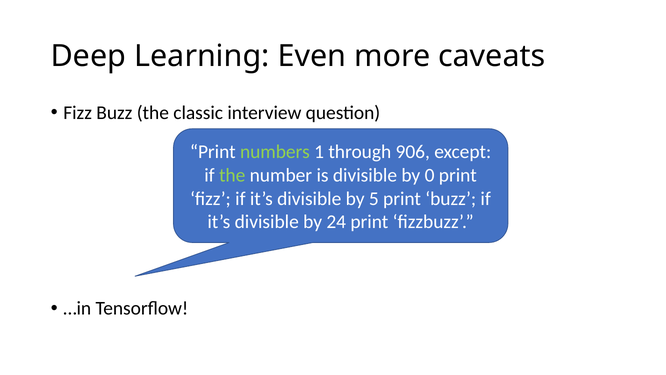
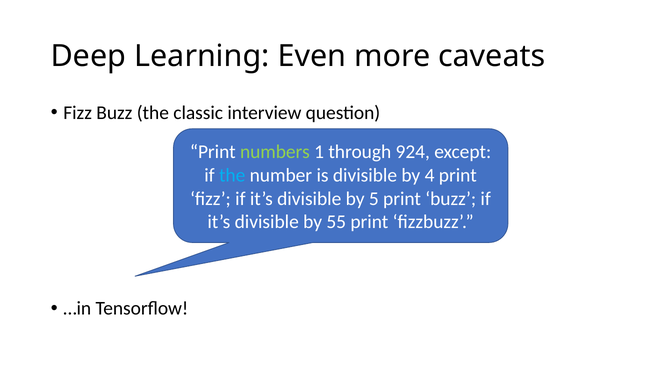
906: 906 -> 924
the at (232, 175) colour: light green -> light blue
0: 0 -> 4
24: 24 -> 55
